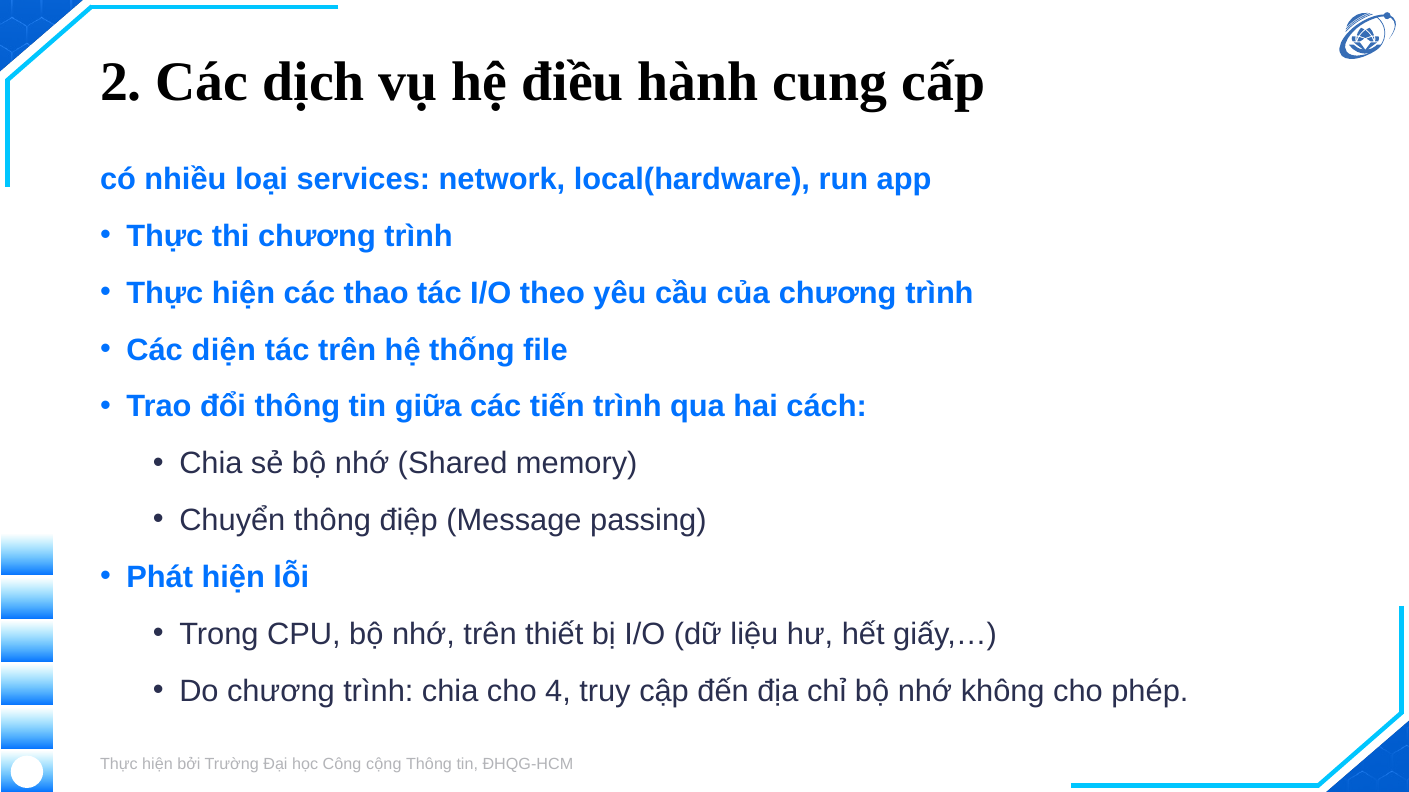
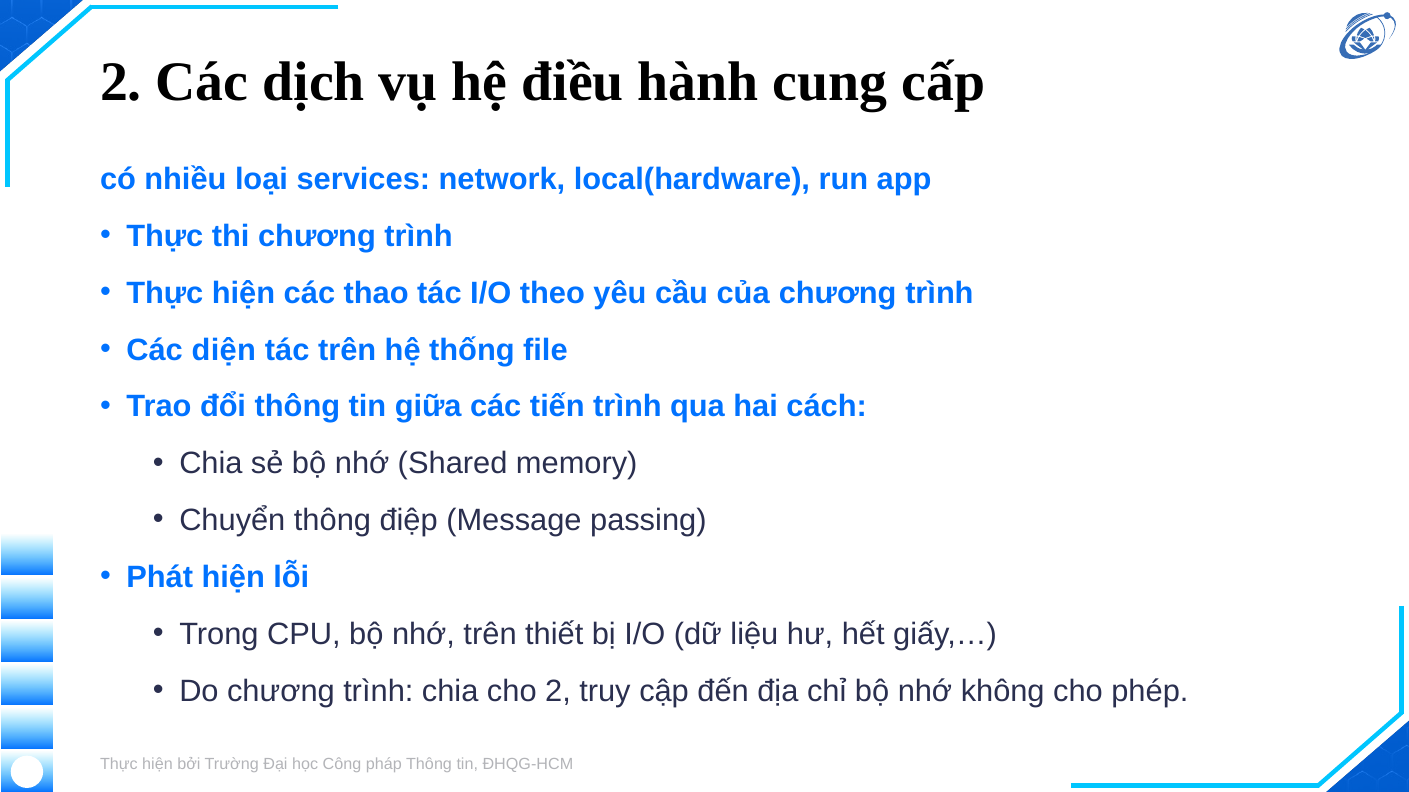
cho 4: 4 -> 2
cộng: cộng -> pháp
